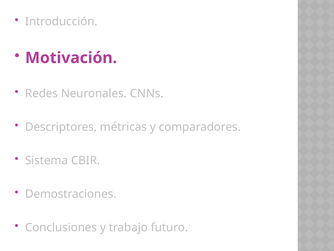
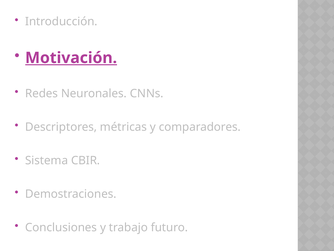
Motivación underline: none -> present
